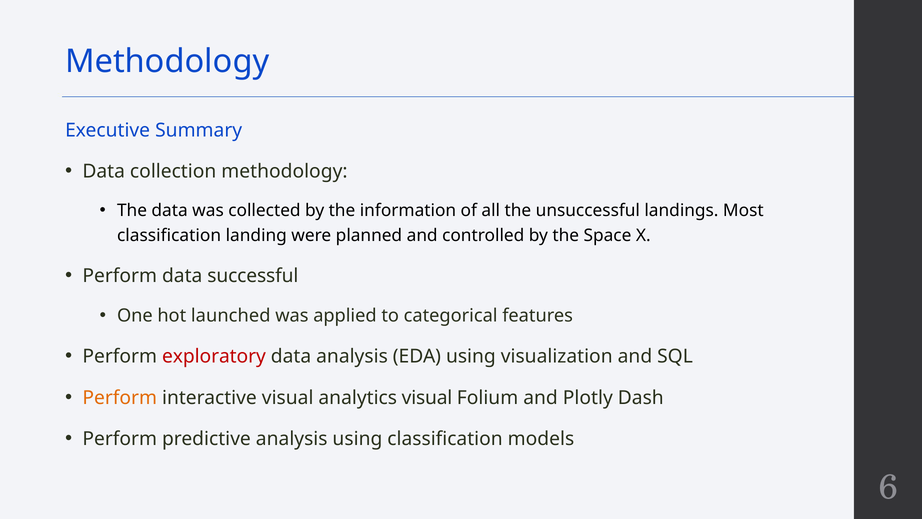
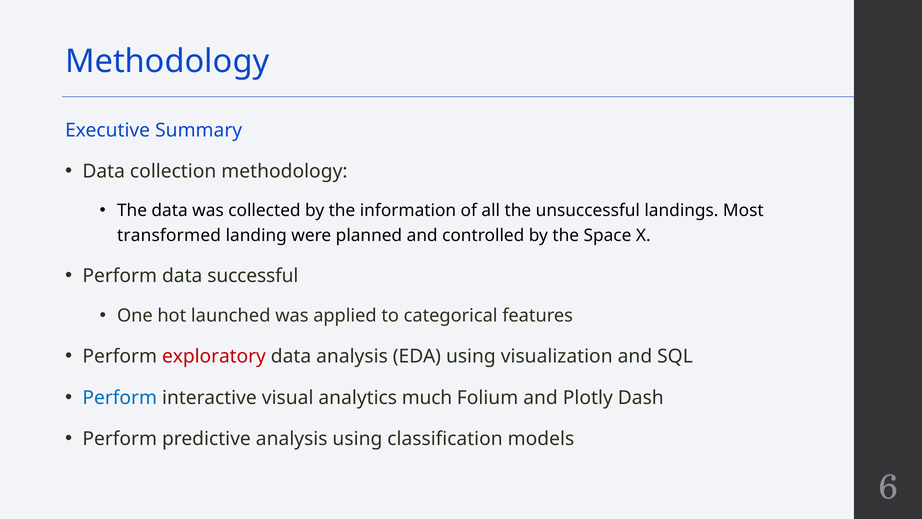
classification at (169, 235): classification -> transformed
Perform at (120, 397) colour: orange -> blue
analytics visual: visual -> much
